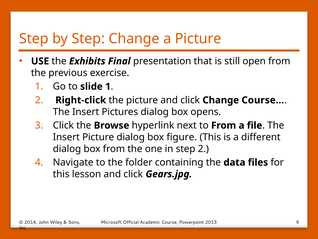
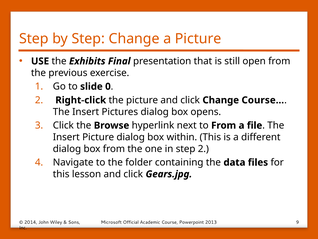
slide 1: 1 -> 0
figure: figure -> within
